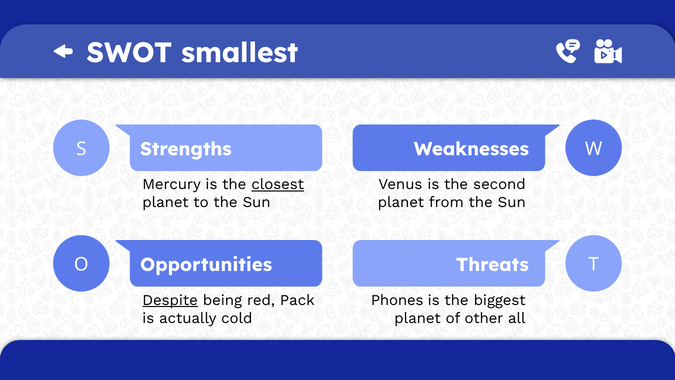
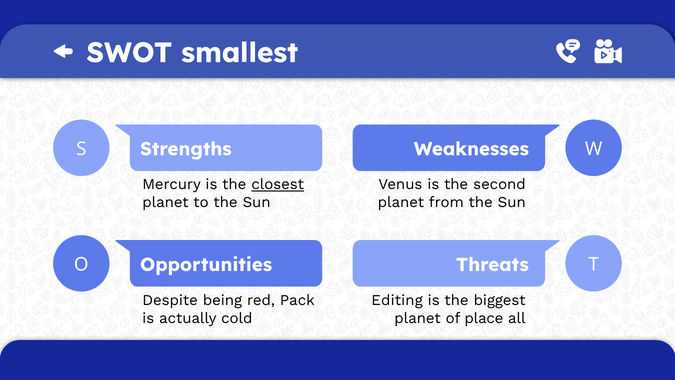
Despite underline: present -> none
Phones: Phones -> Editing
other: other -> place
